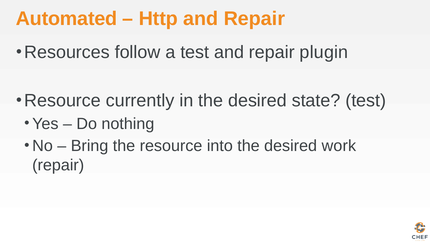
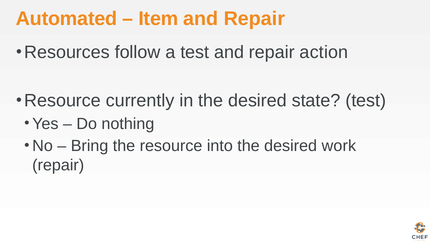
Http: Http -> Item
plugin: plugin -> action
